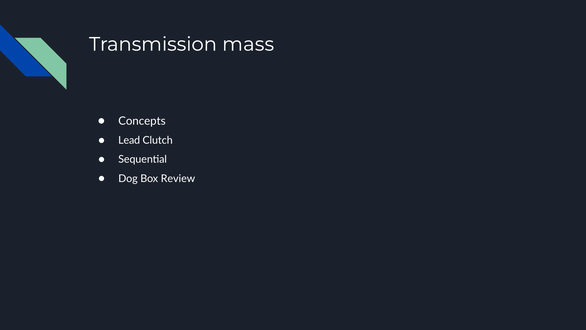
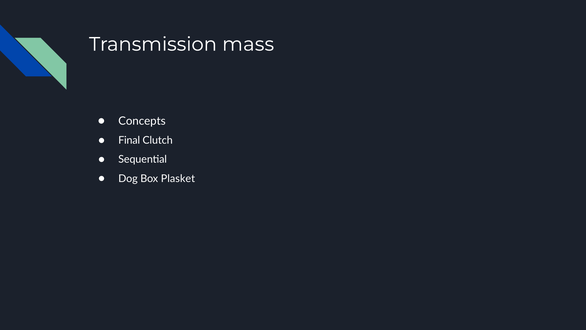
Lead: Lead -> Final
Review: Review -> Plasket
